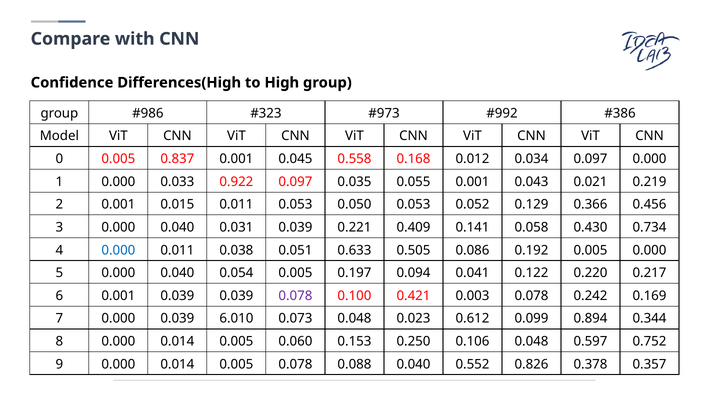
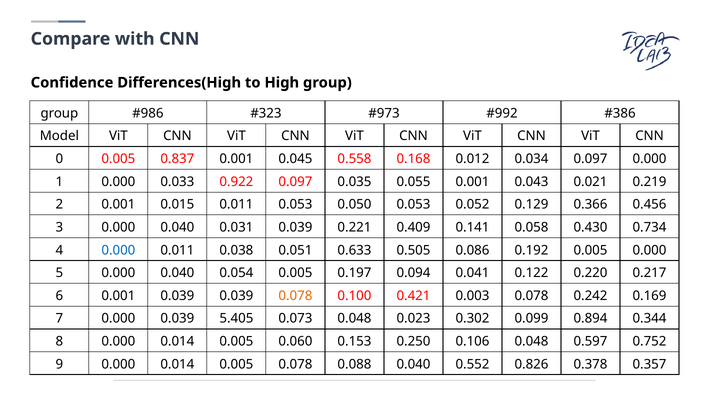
0.078 at (295, 296) colour: purple -> orange
6.010: 6.010 -> 5.405
0.612: 0.612 -> 0.302
